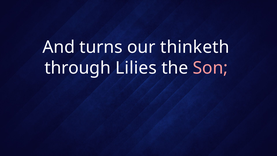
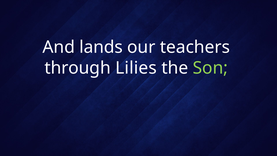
turns: turns -> lands
thinketh: thinketh -> teachers
Son colour: pink -> light green
